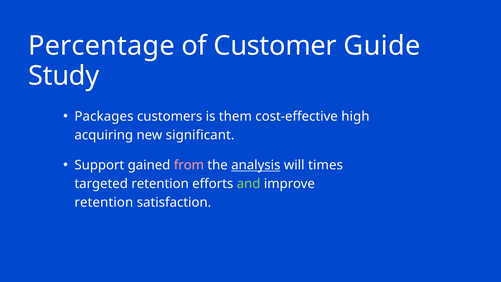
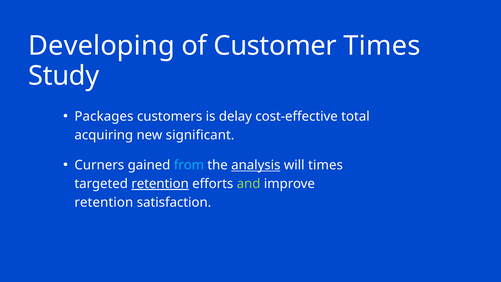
Percentage: Percentage -> Developing
Customer Guide: Guide -> Times
them: them -> delay
high: high -> total
Support: Support -> Curners
from colour: pink -> light blue
retention at (160, 184) underline: none -> present
